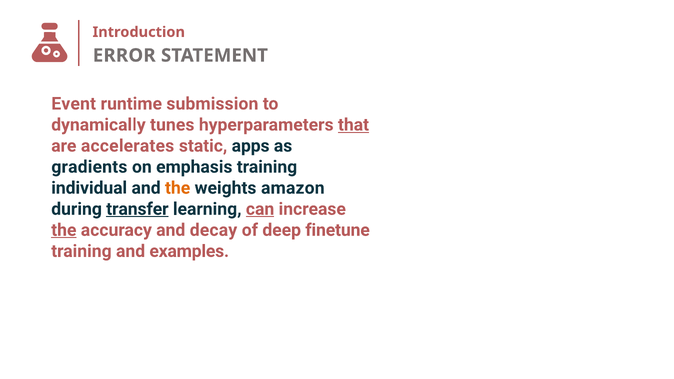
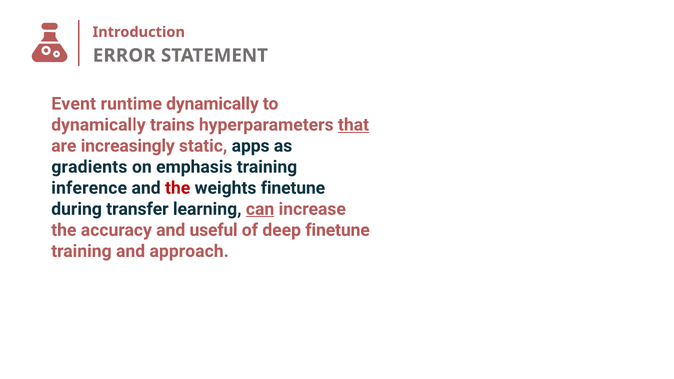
runtime submission: submission -> dynamically
tunes: tunes -> trains
accelerates: accelerates -> increasingly
individual: individual -> inference
the at (178, 188) colour: orange -> red
weights amazon: amazon -> finetune
transfer underline: present -> none
the at (64, 230) underline: present -> none
decay: decay -> useful
examples: examples -> approach
